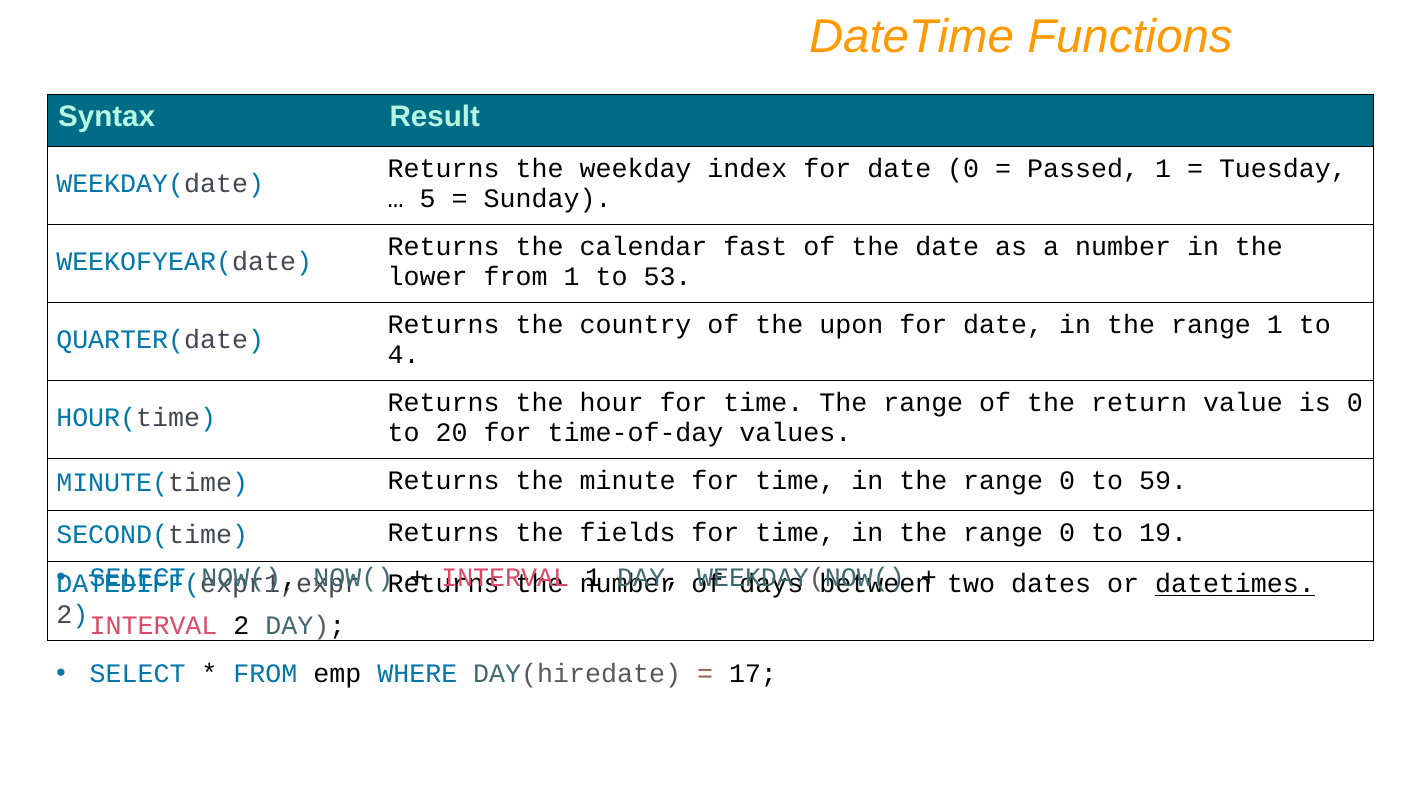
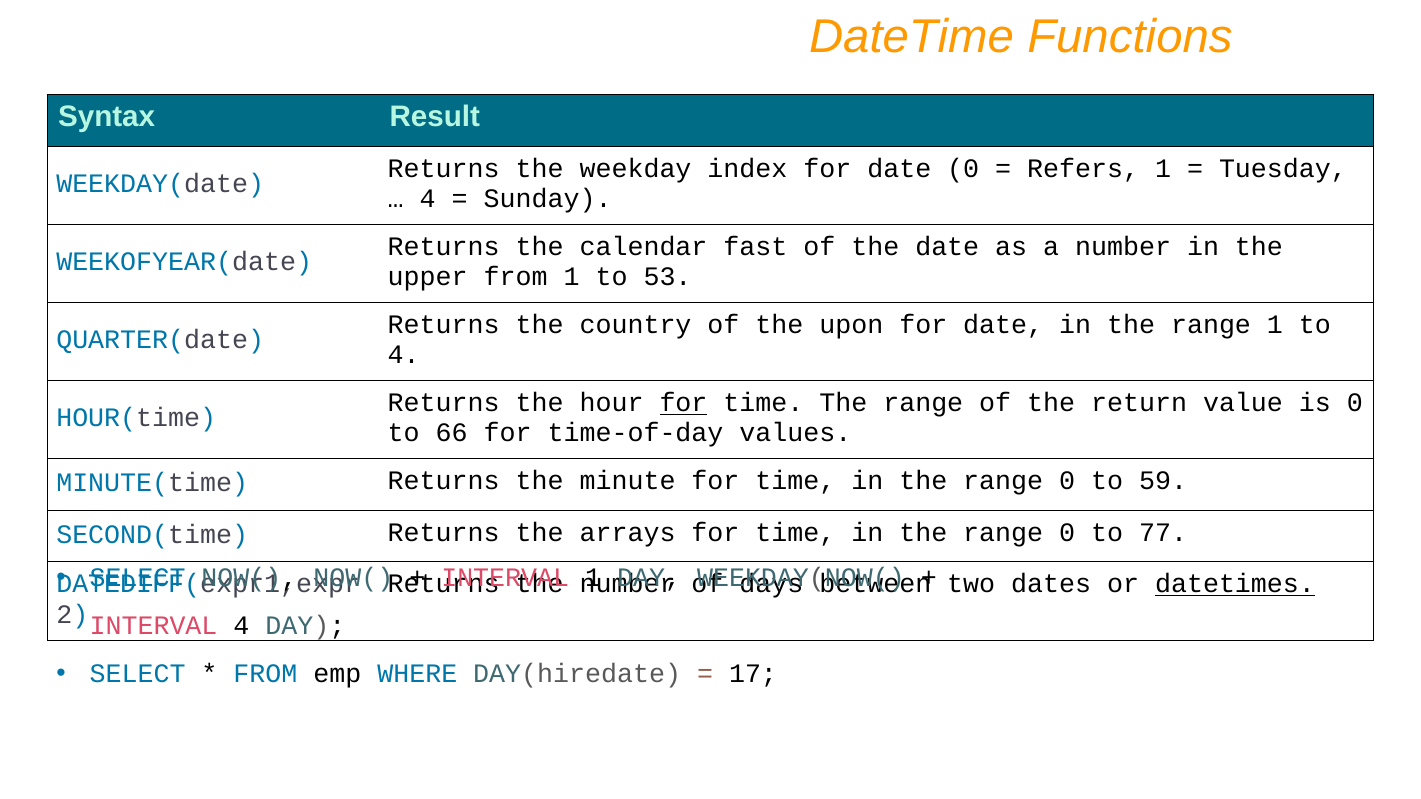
Passed: Passed -> Refers
5 at (428, 199): 5 -> 4
lower: lower -> upper
for at (683, 403) underline: none -> present
20: 20 -> 66
fields: fields -> arrays
19: 19 -> 77
INTERVAL 2: 2 -> 4
